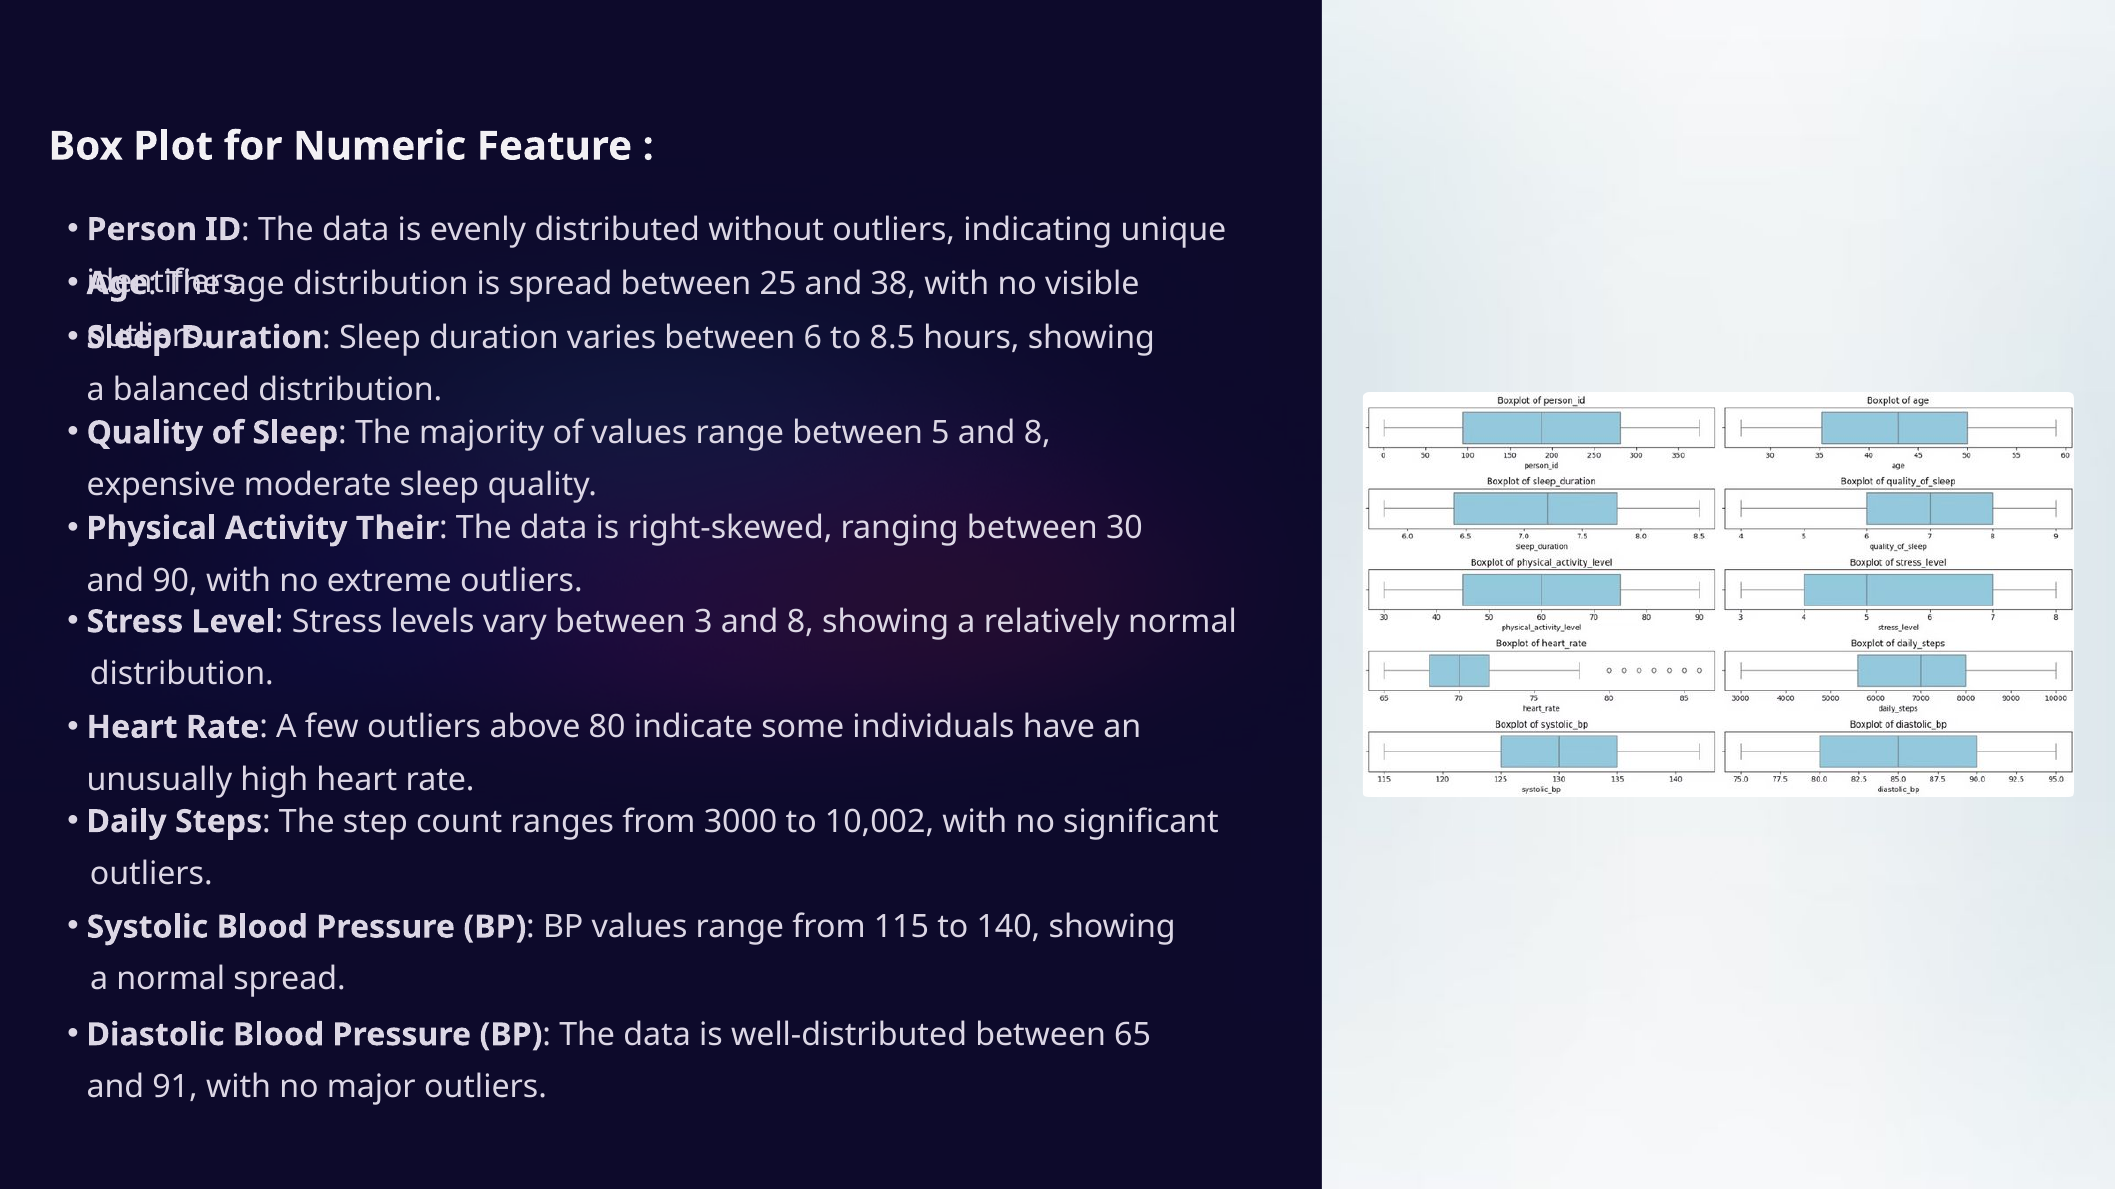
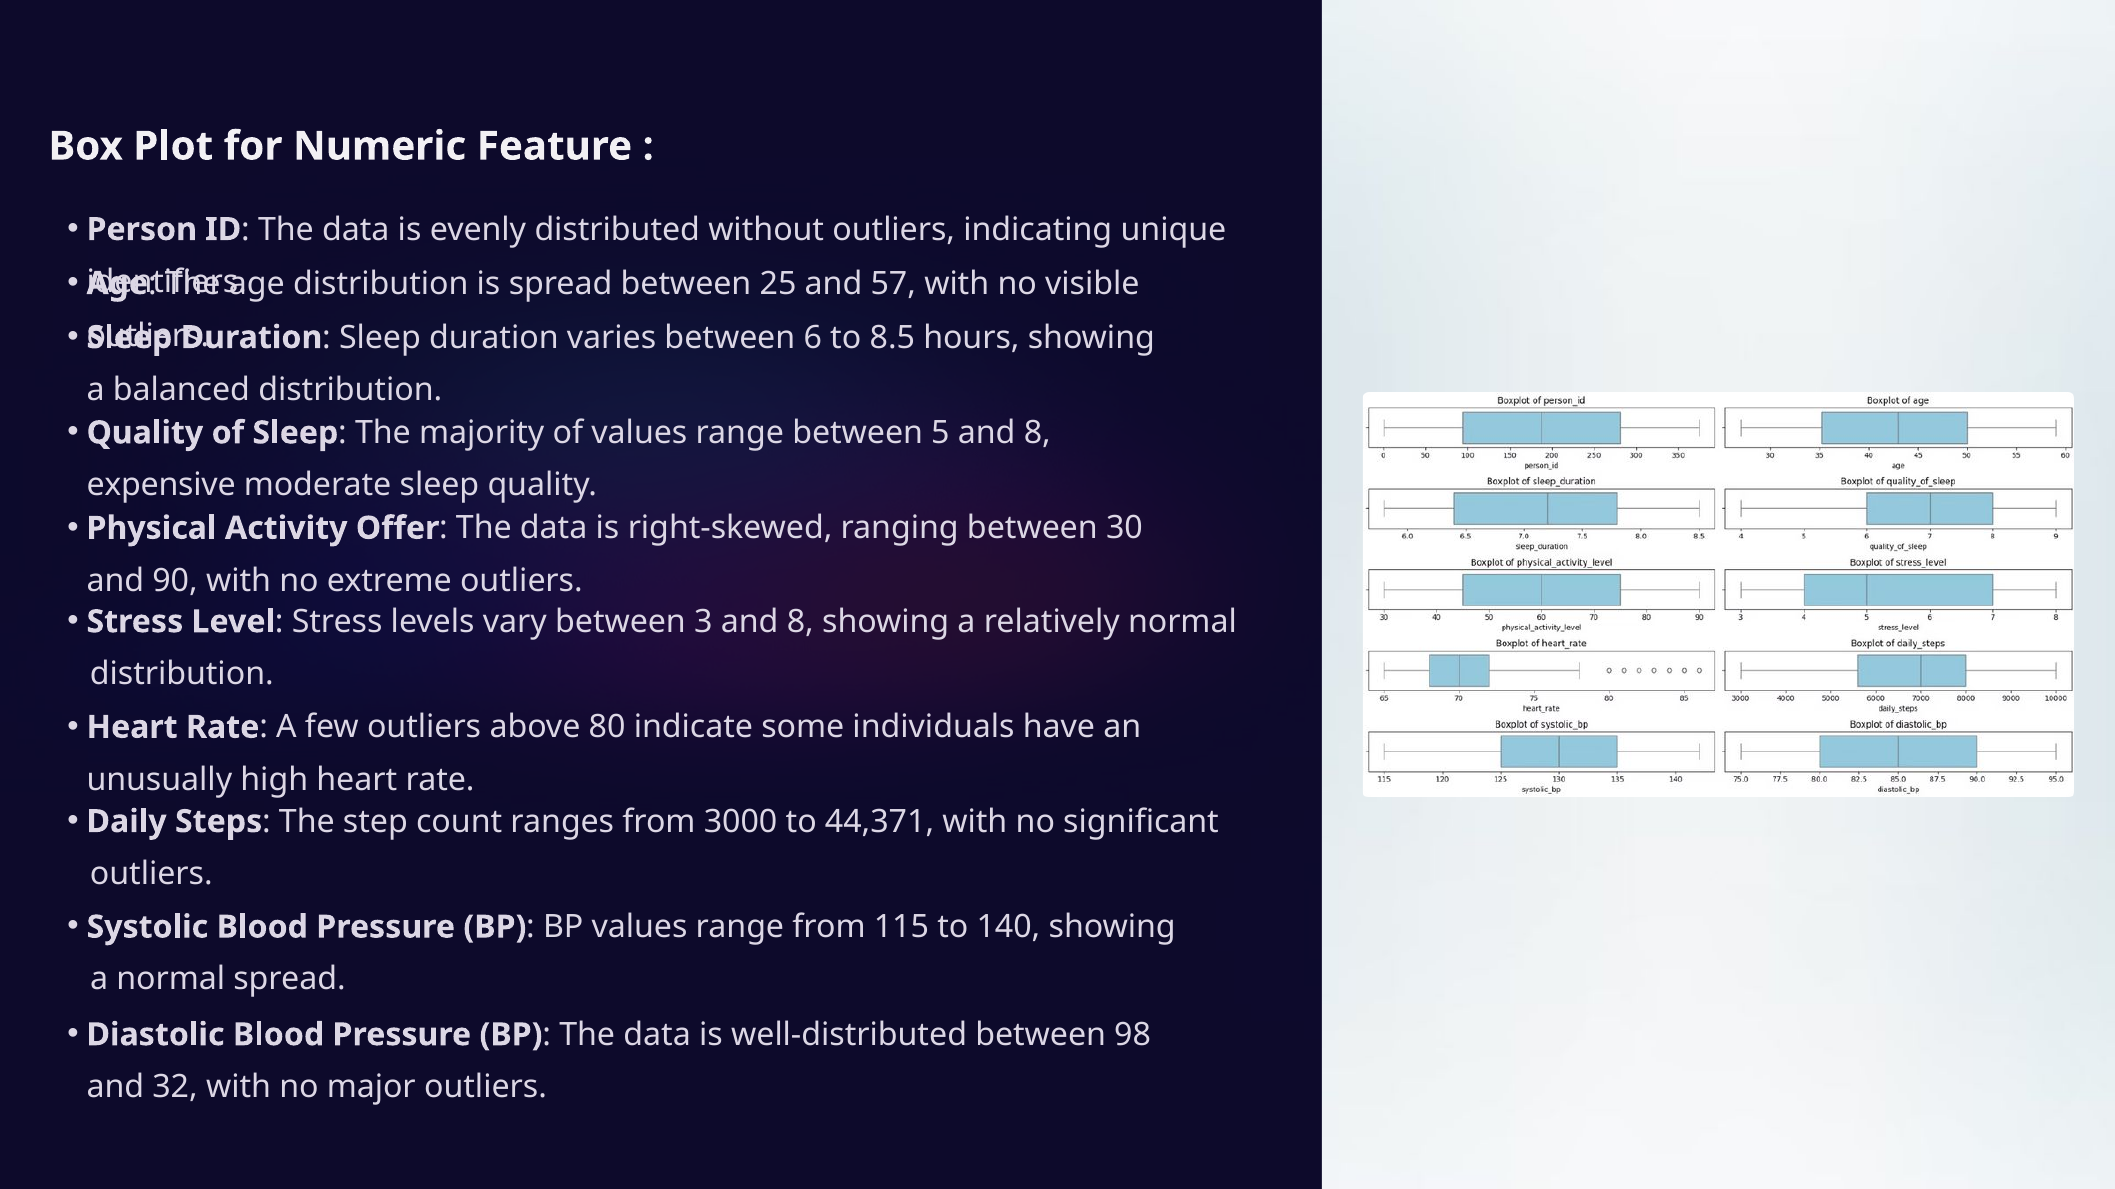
38: 38 -> 57
Their: Their -> Offer
10,002: 10,002 -> 44,371
65: 65 -> 98
91: 91 -> 32
